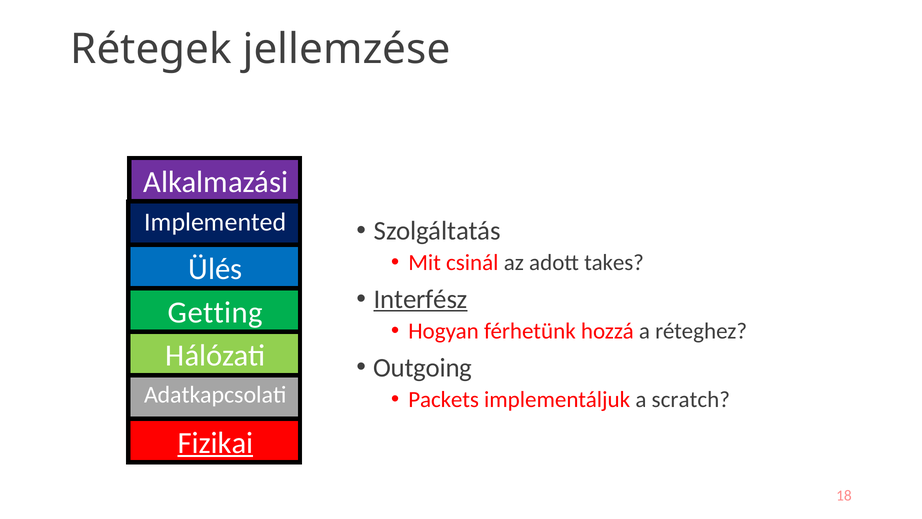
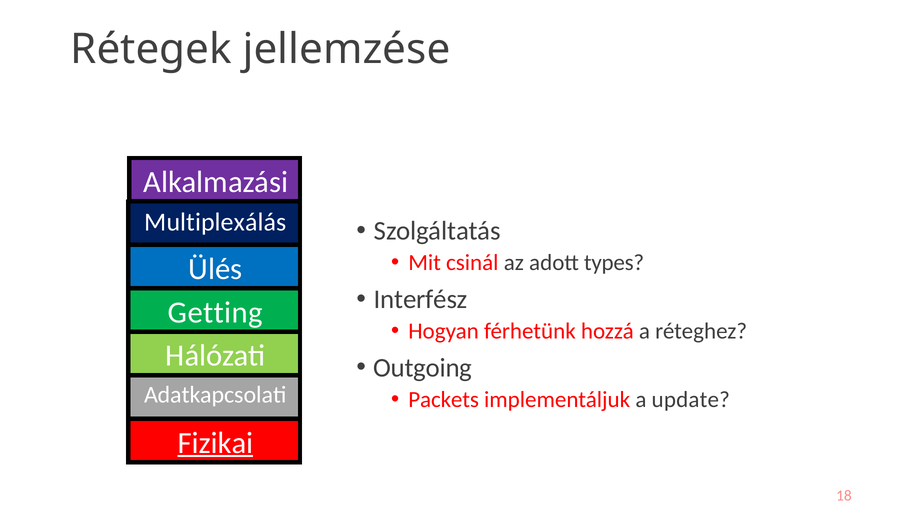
Implemented: Implemented -> Multiplexálás
takes: takes -> types
Interfész underline: present -> none
scratch: scratch -> update
